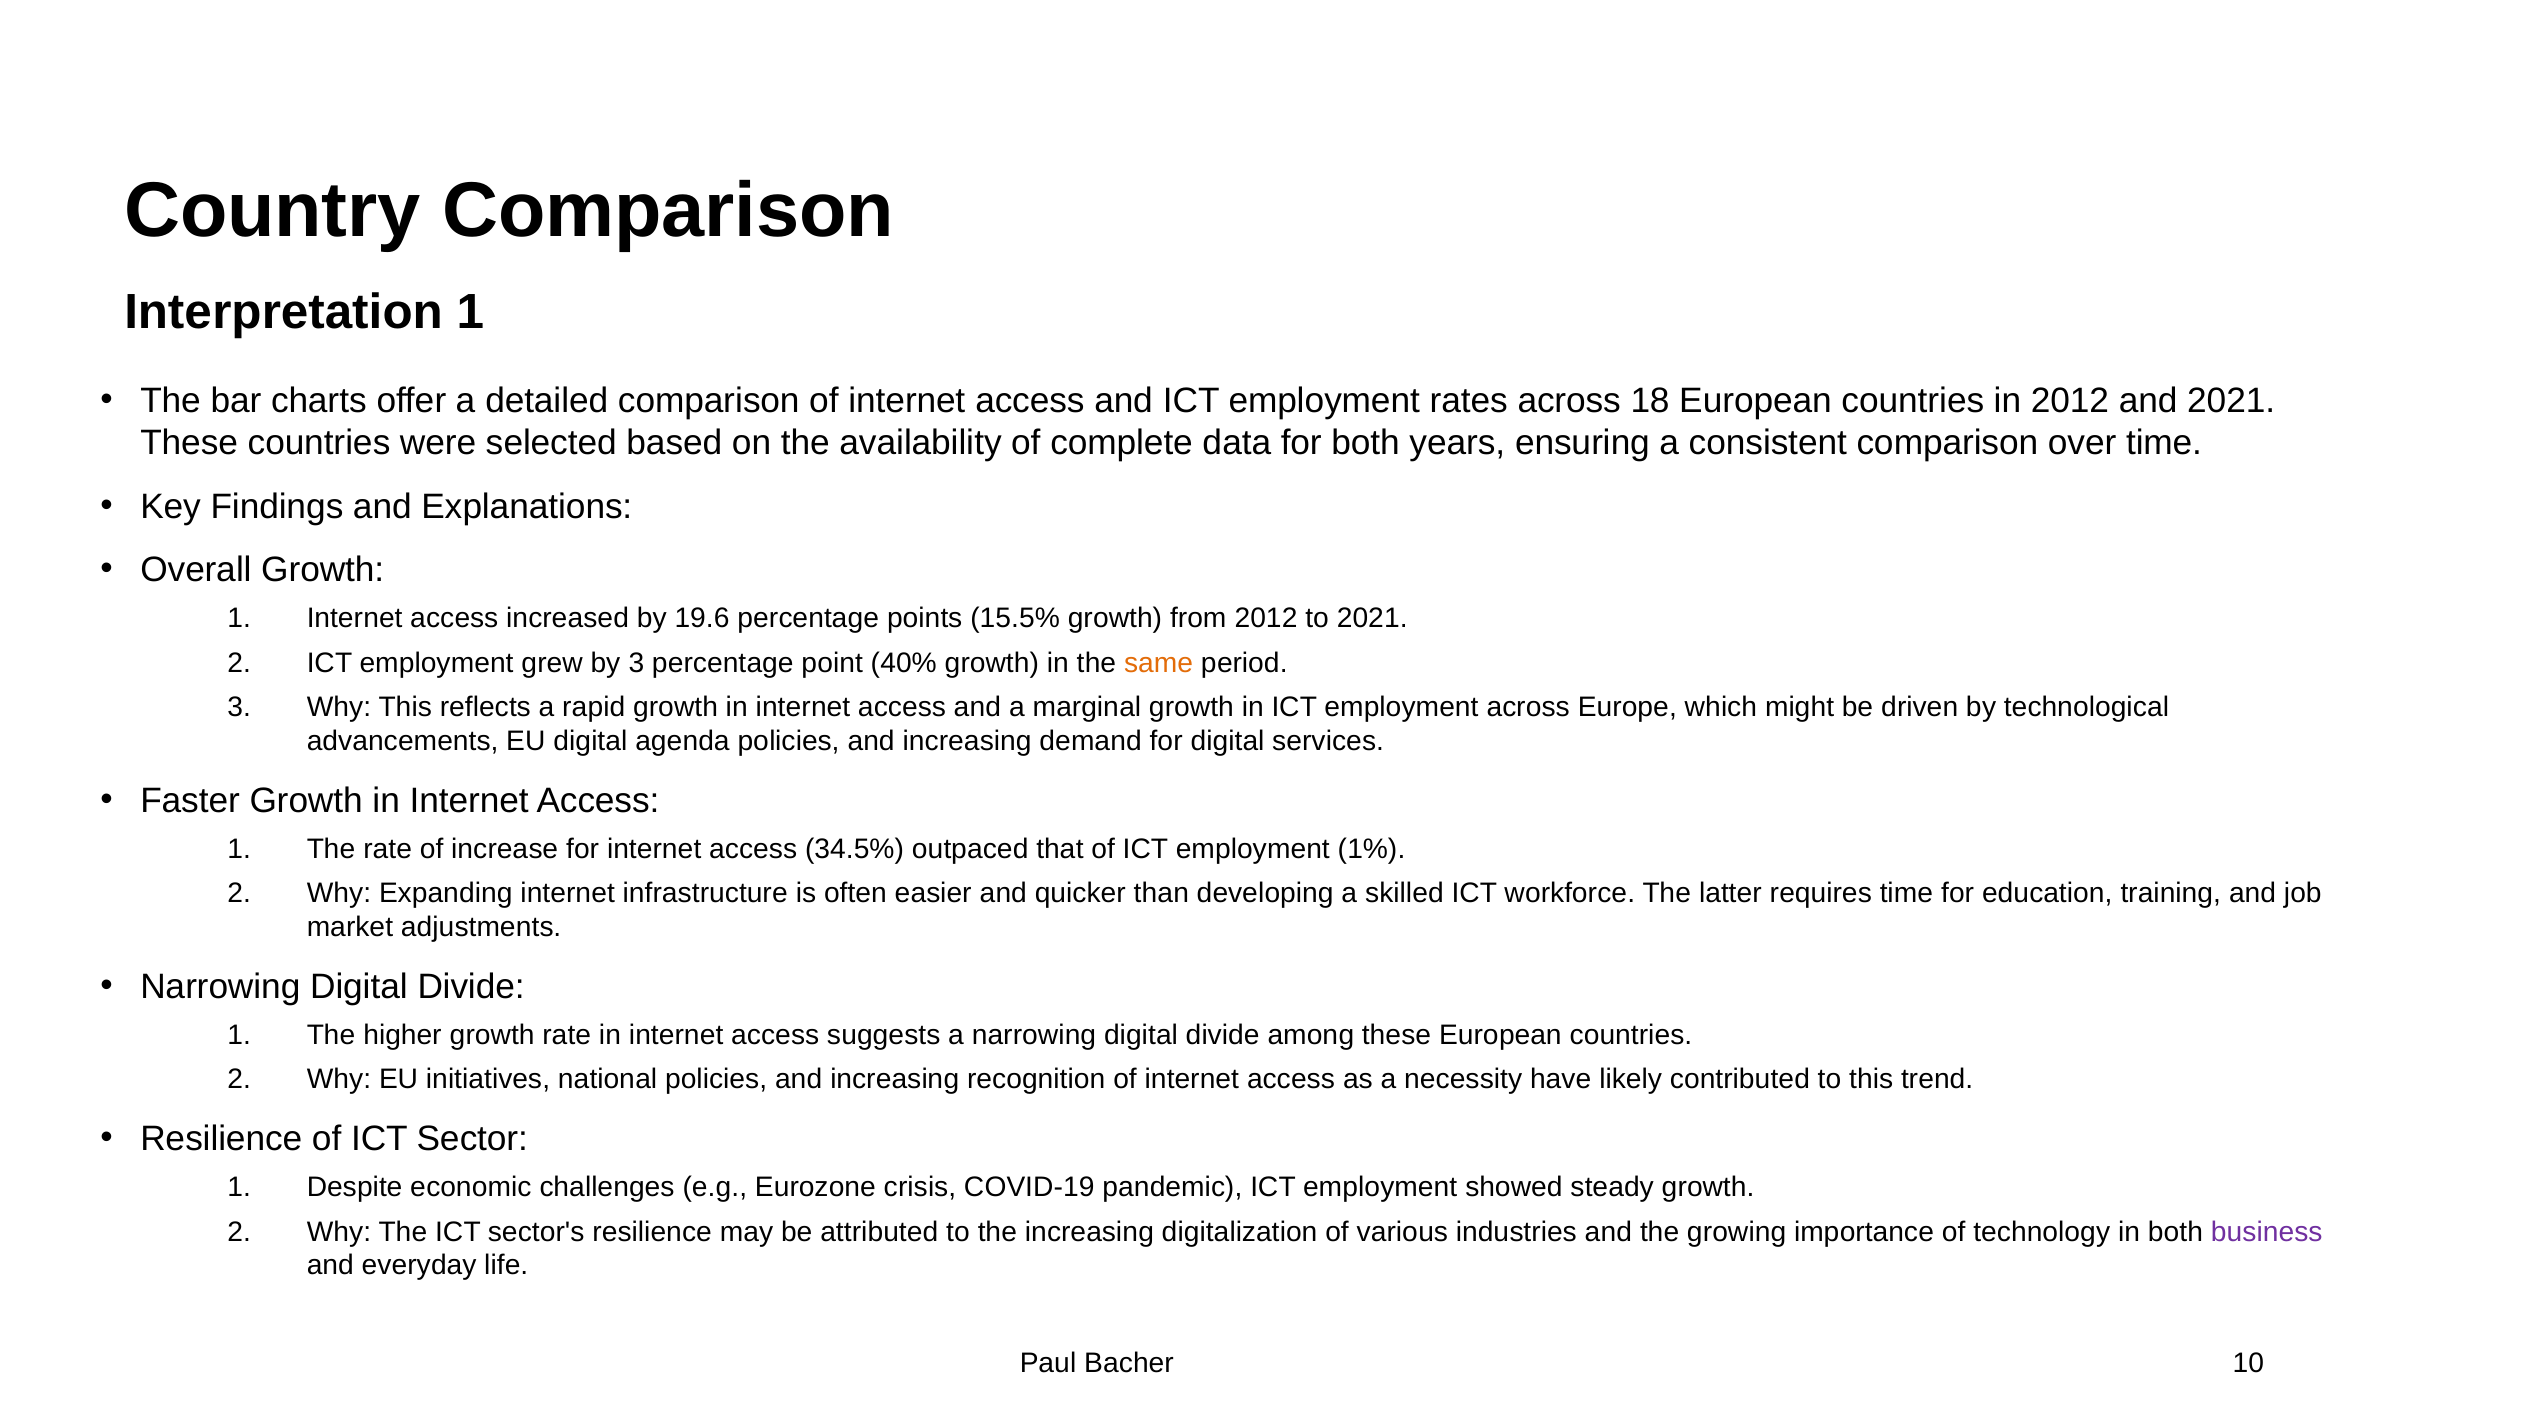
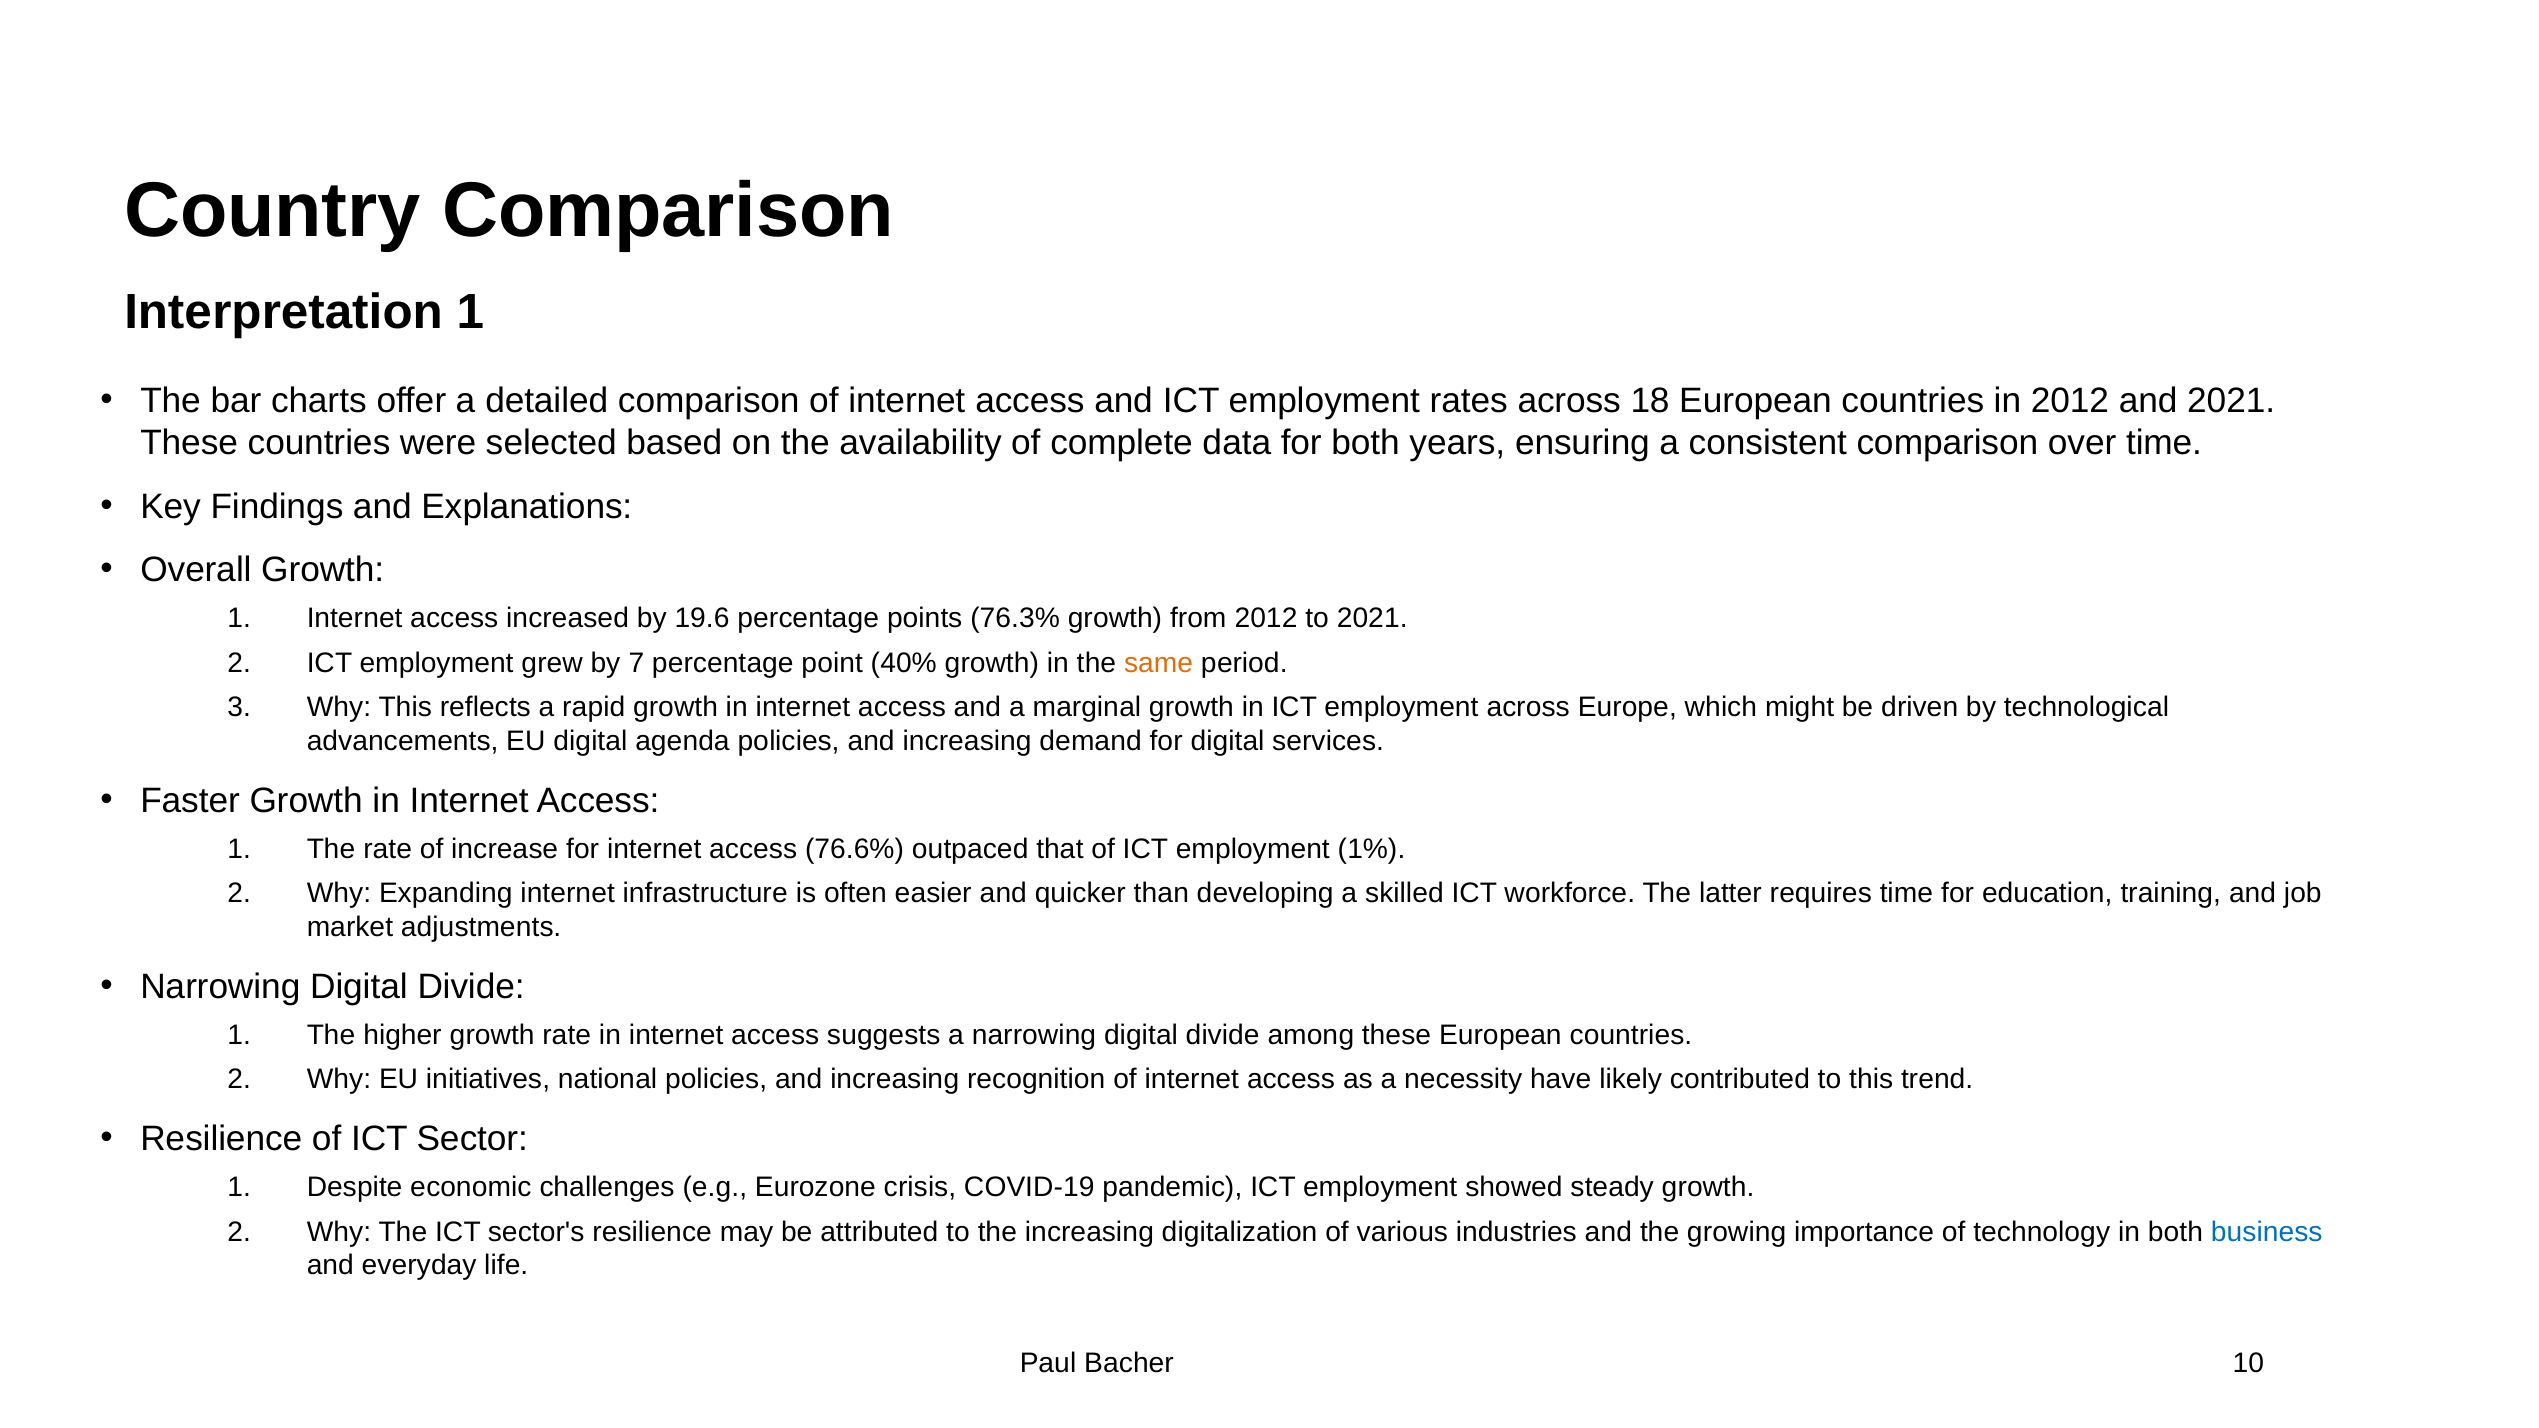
15.5%: 15.5% -> 76.3%
by 3: 3 -> 7
34.5%: 34.5% -> 76.6%
business colour: purple -> blue
